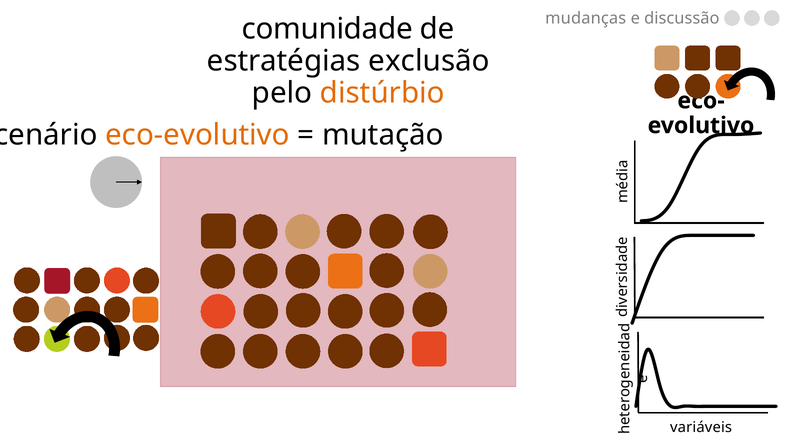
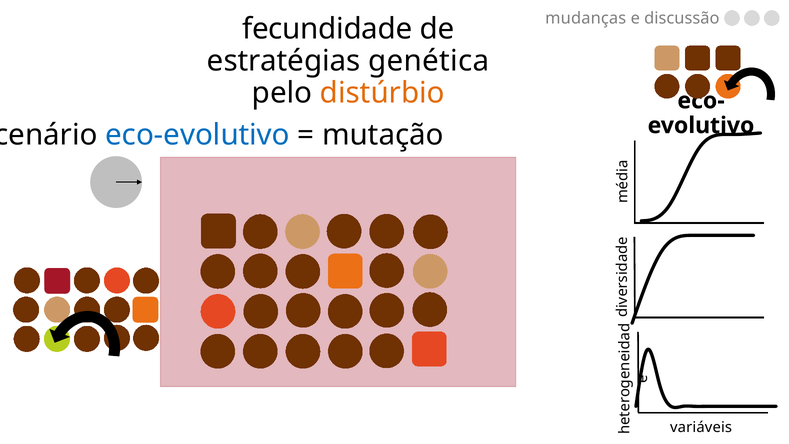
comunidade: comunidade -> fecundidade
exclusão: exclusão -> genética
eco-evolutivo colour: orange -> blue
